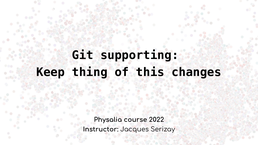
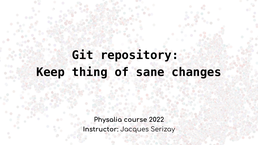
supporting: supporting -> repository
this: this -> sane
